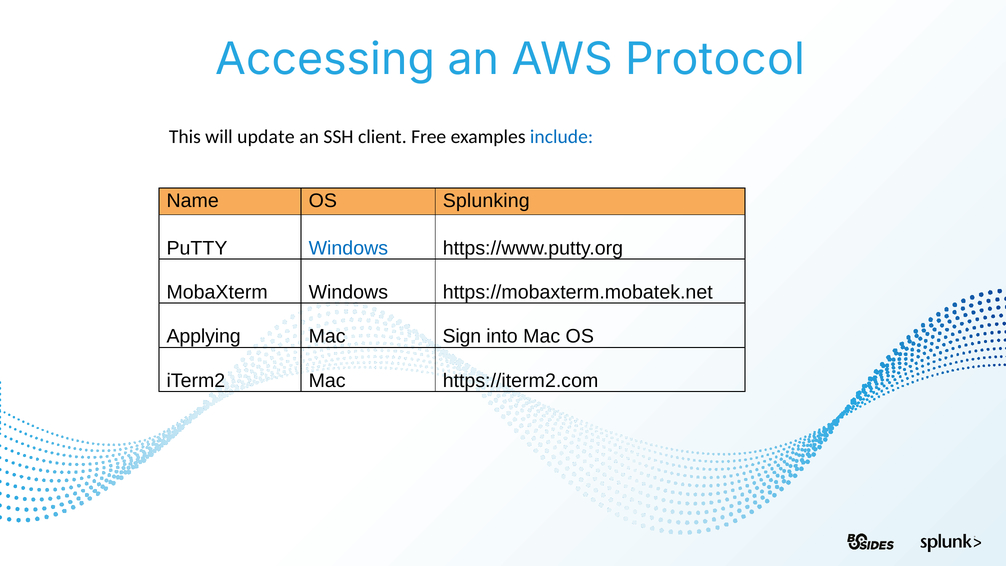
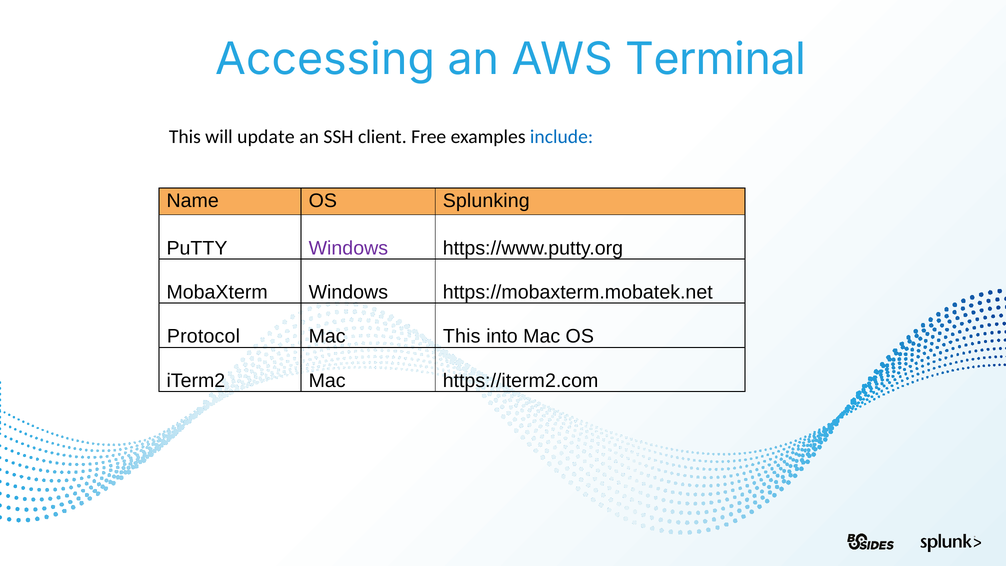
Protocol: Protocol -> Terminal
Windows at (348, 248) colour: blue -> purple
Applying: Applying -> Protocol
Mac Sign: Sign -> This
